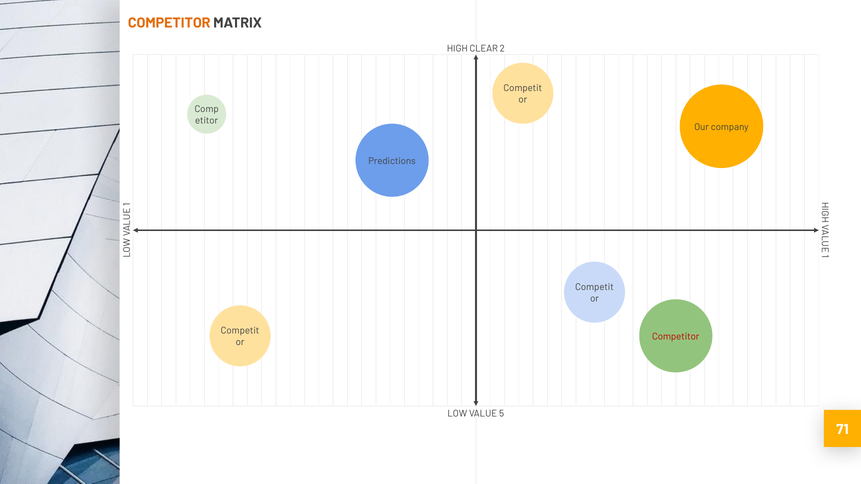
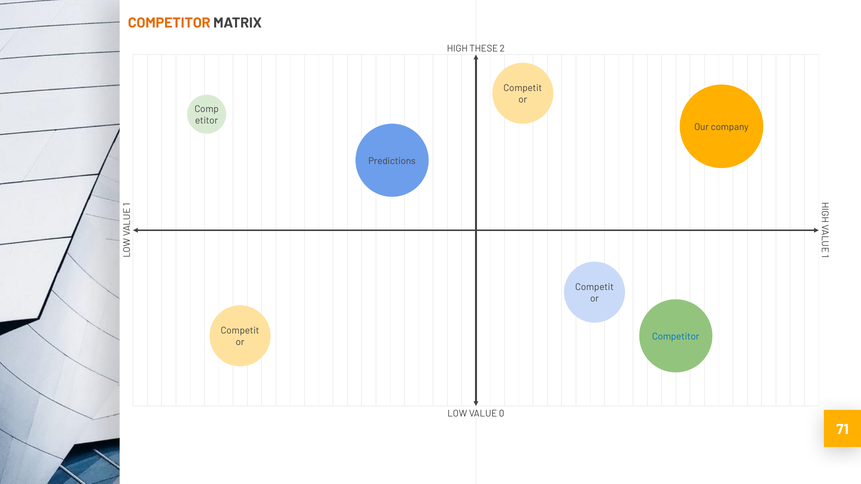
CLEAR: CLEAR -> THESE
Competitor at (676, 337) colour: red -> blue
5: 5 -> 0
